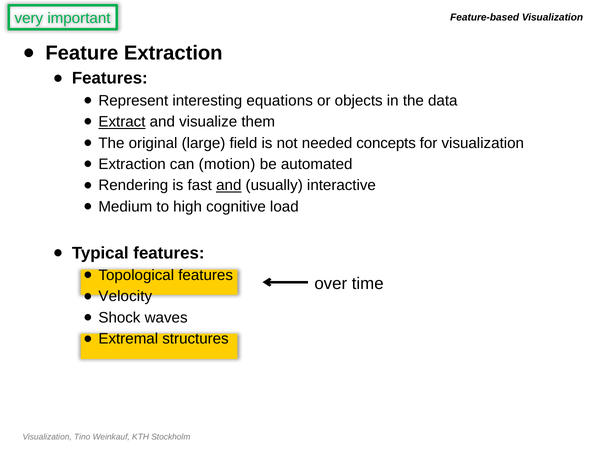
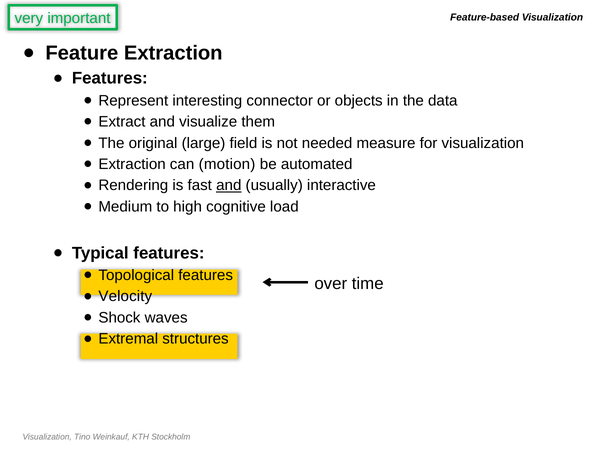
equations: equations -> connector
Extract underline: present -> none
concepts: concepts -> measure
